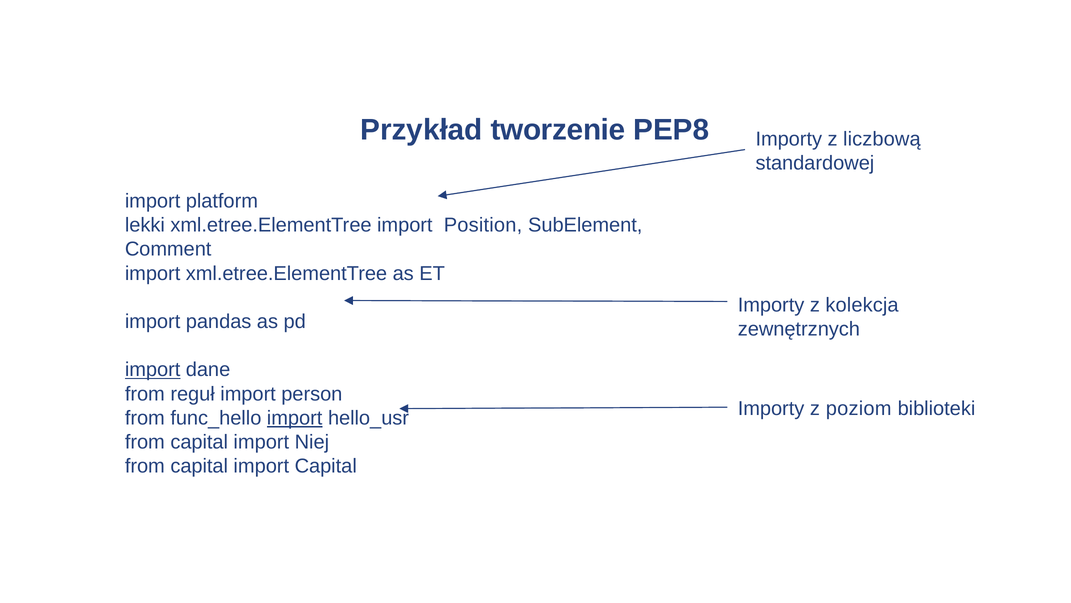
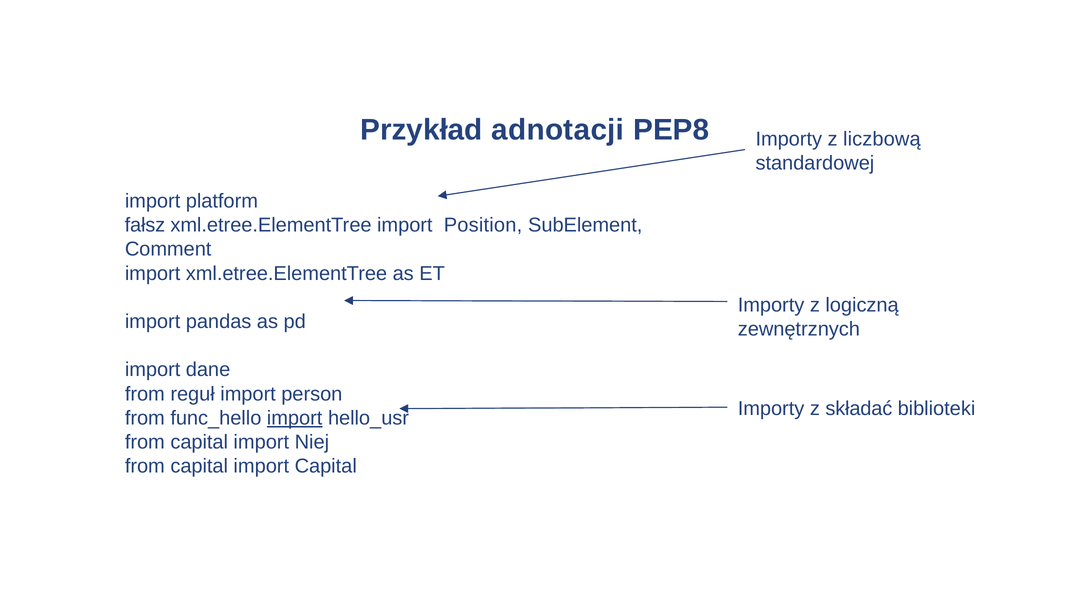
tworzenie: tworzenie -> adnotacji
lekki: lekki -> fałsz
kolekcja: kolekcja -> logiczną
import at (153, 369) underline: present -> none
poziom: poziom -> składać
